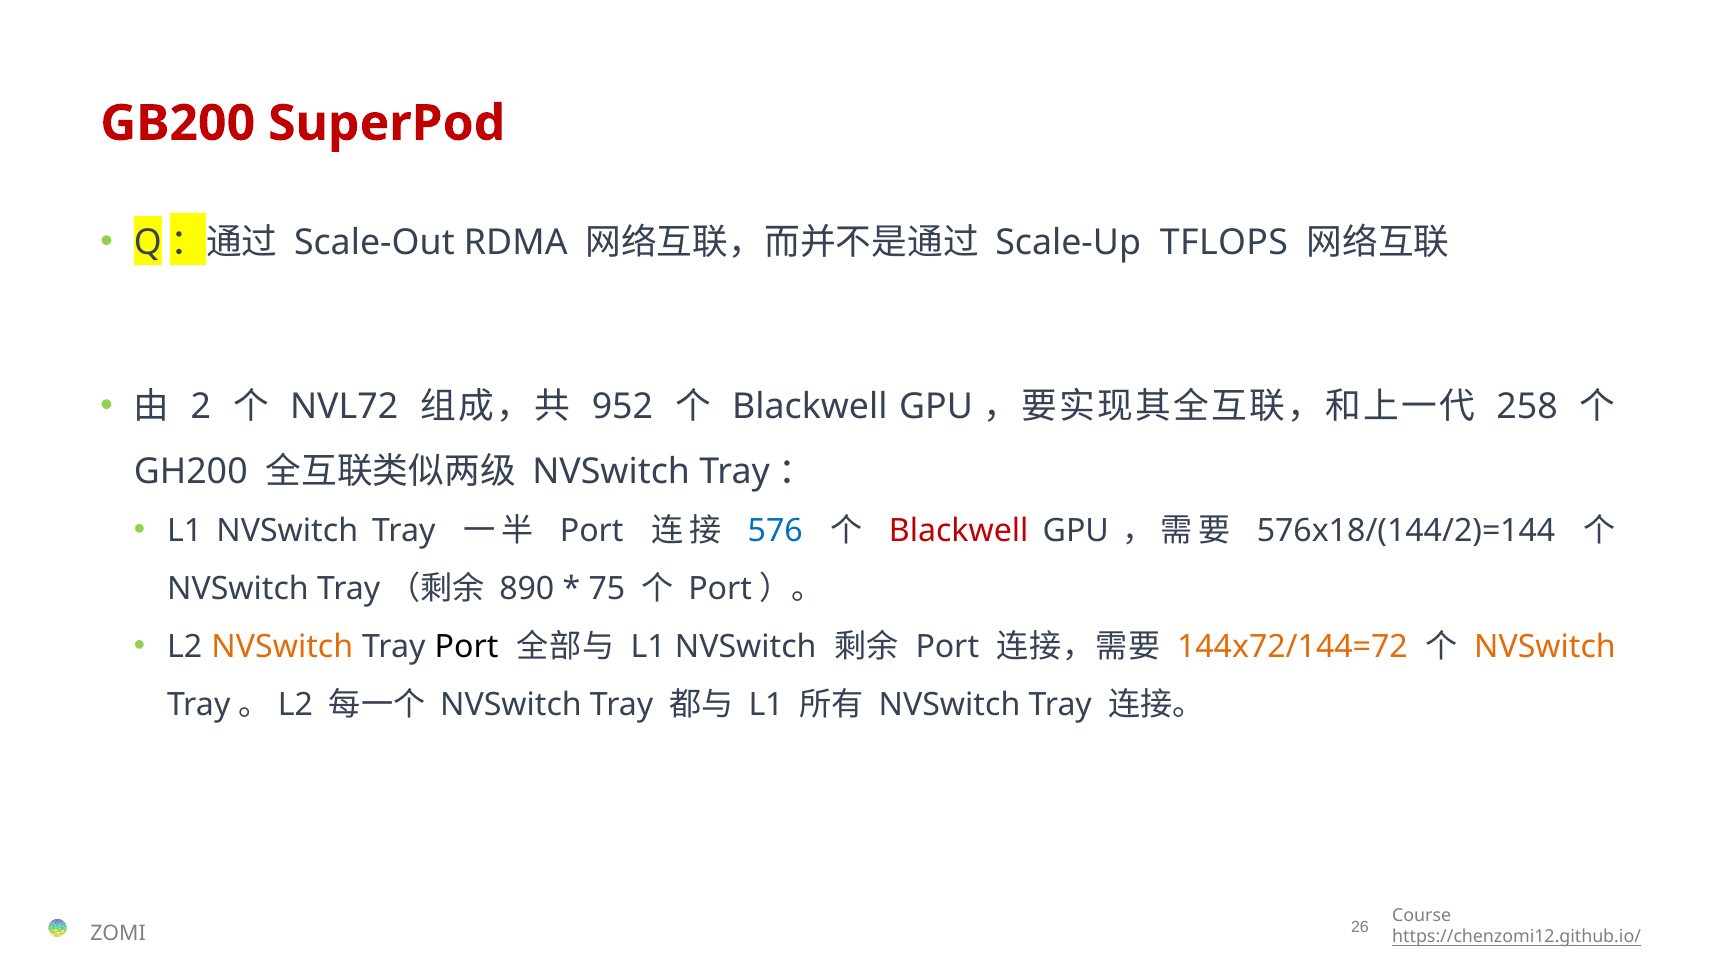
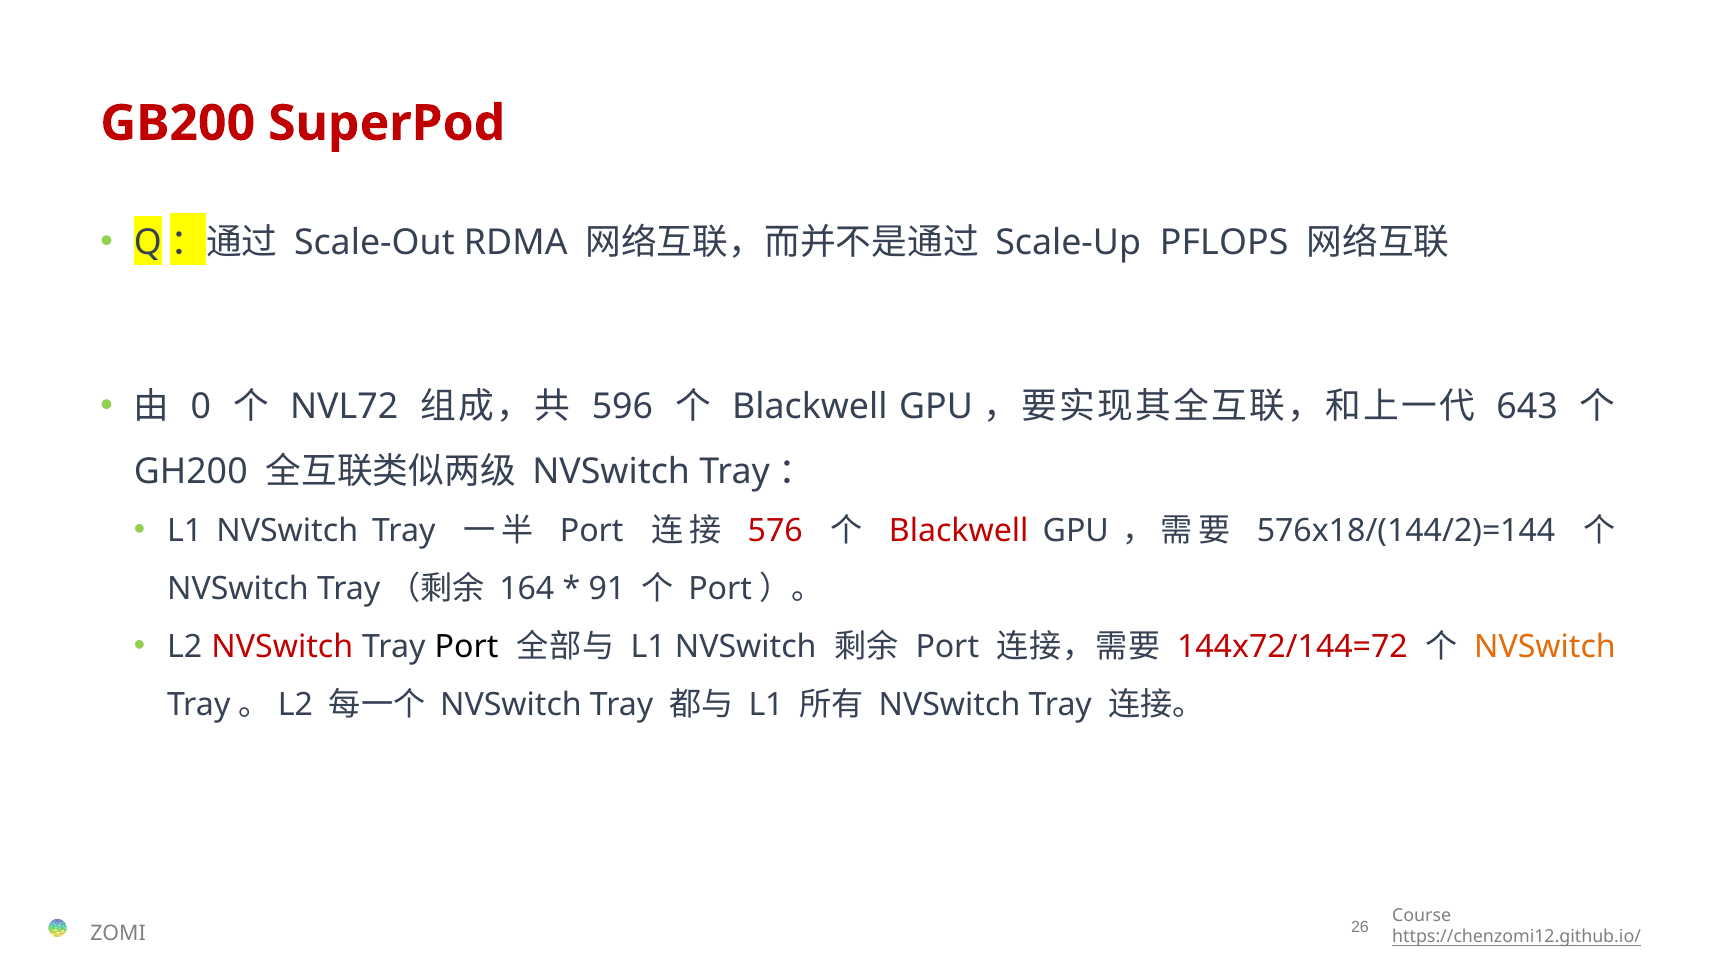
TFLOPS: TFLOPS -> PFLOPS
2: 2 -> 0
952: 952 -> 596
258: 258 -> 643
576 colour: blue -> red
890: 890 -> 164
75: 75 -> 91
NVSwitch at (282, 647) colour: orange -> red
144x72/144=72 colour: orange -> red
